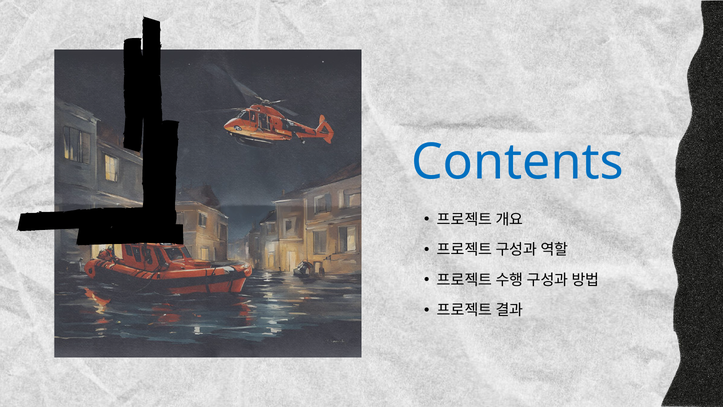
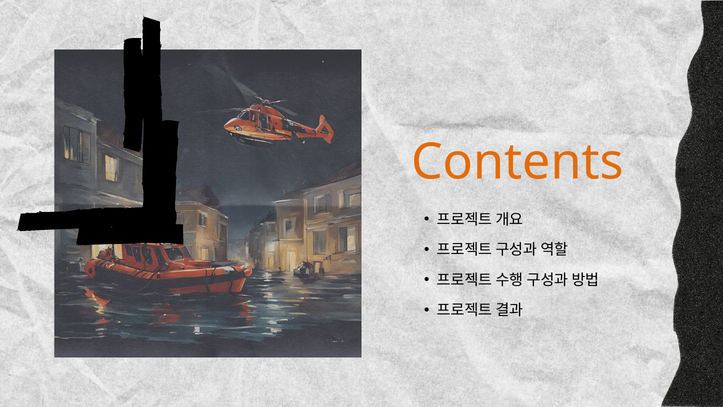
Contents colour: blue -> orange
